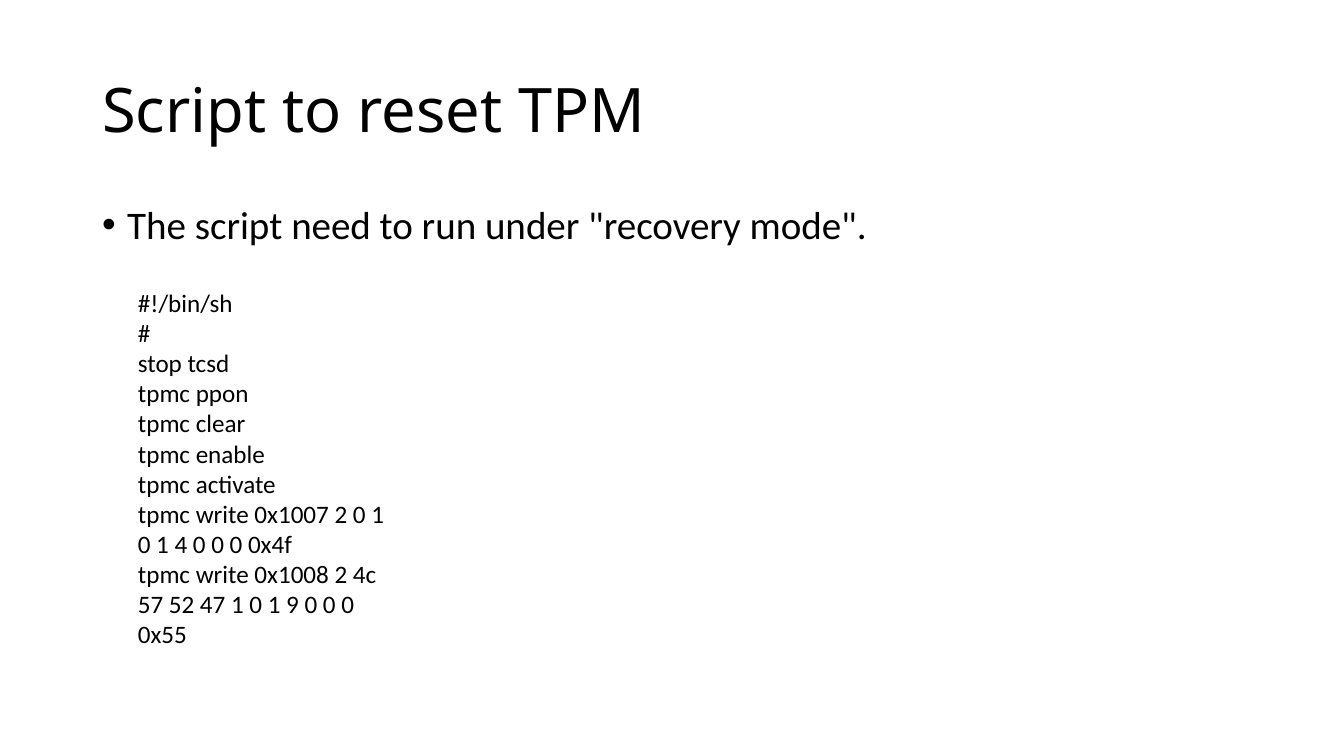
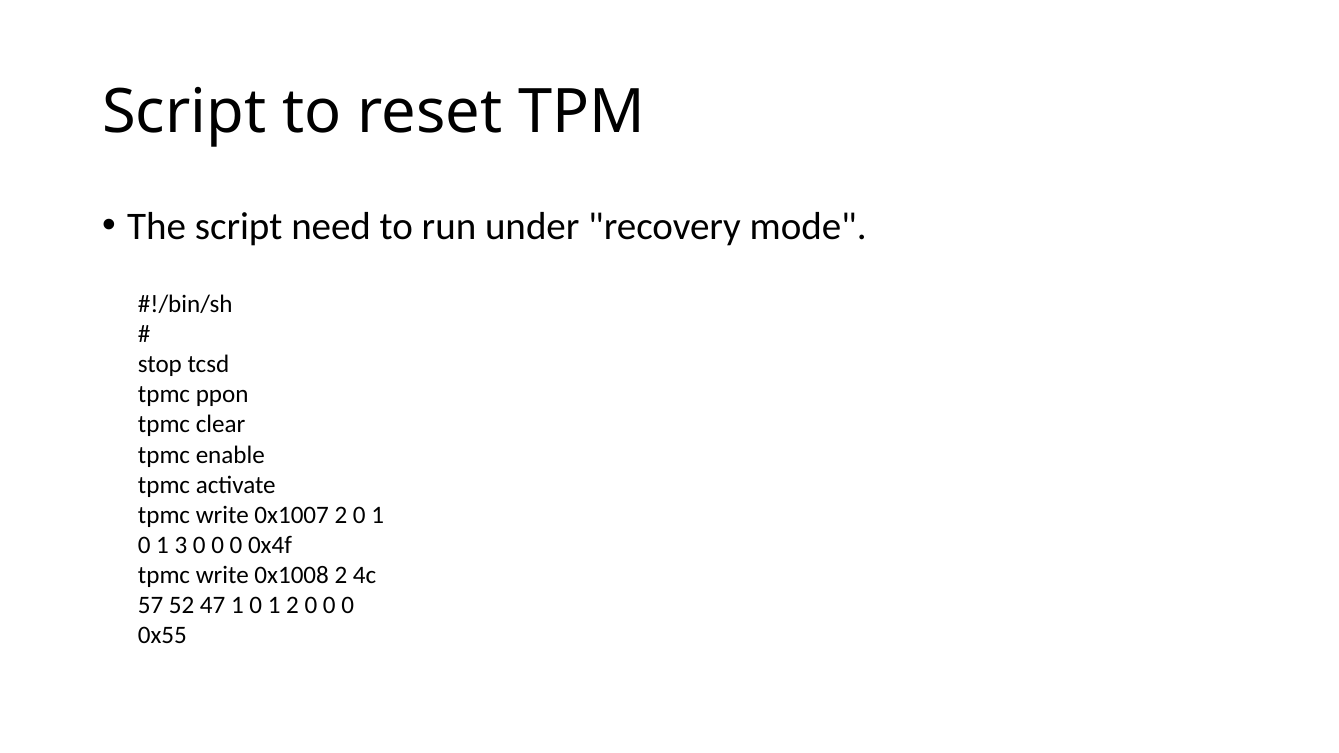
4: 4 -> 3
1 9: 9 -> 2
